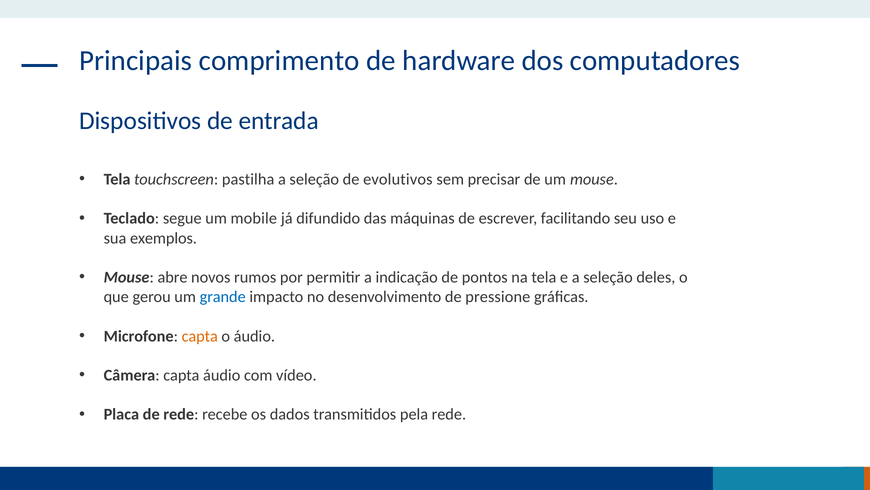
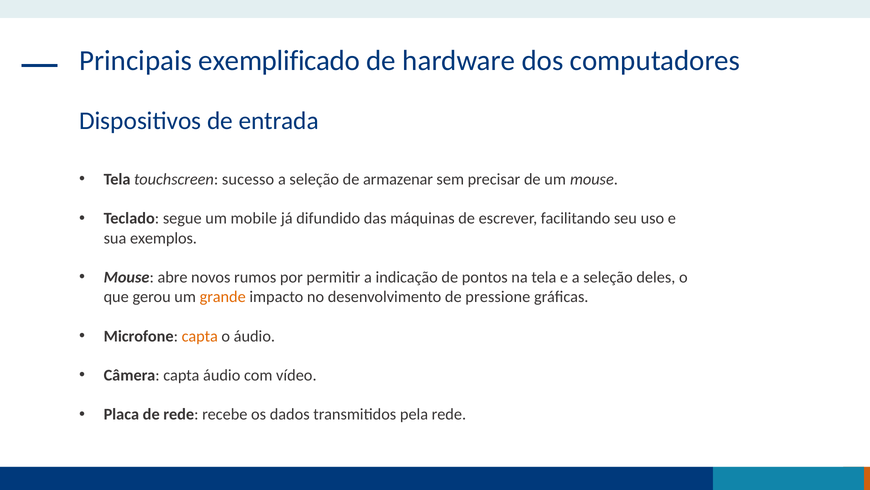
comprimento: comprimento -> exemplificado
pastilha: pastilha -> sucesso
evolutivos: evolutivos -> armazenar
grande colour: blue -> orange
